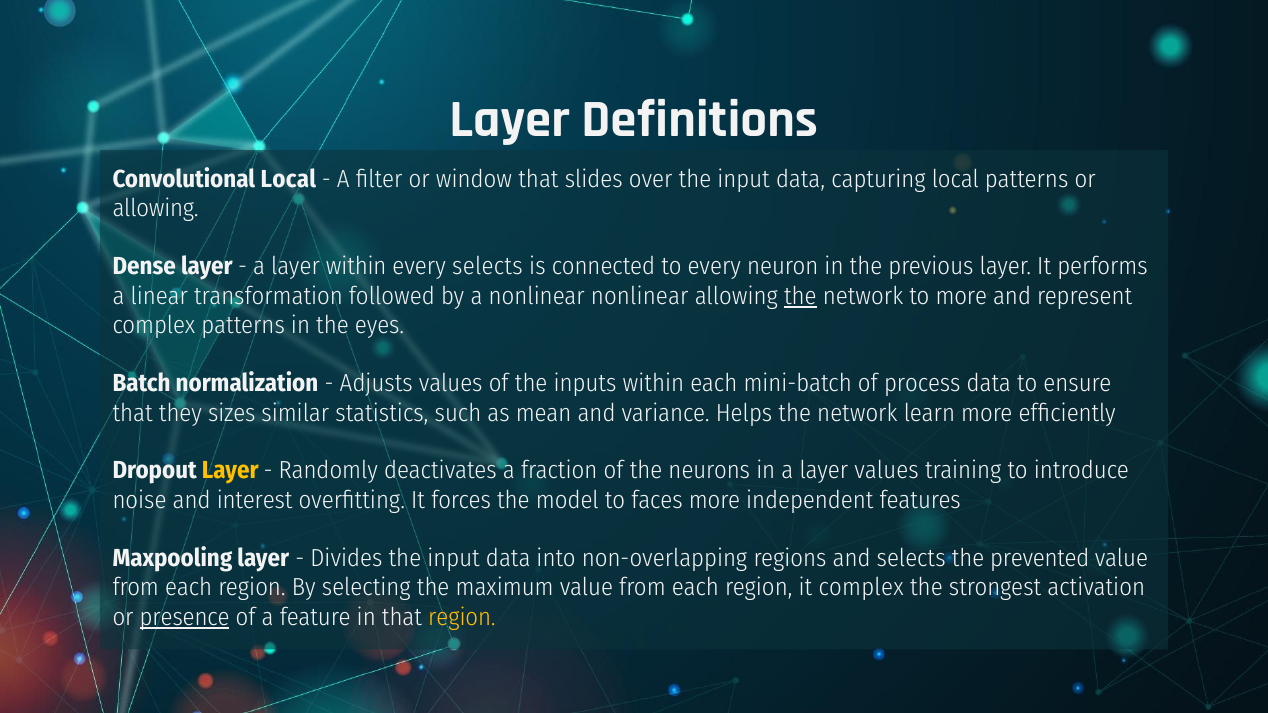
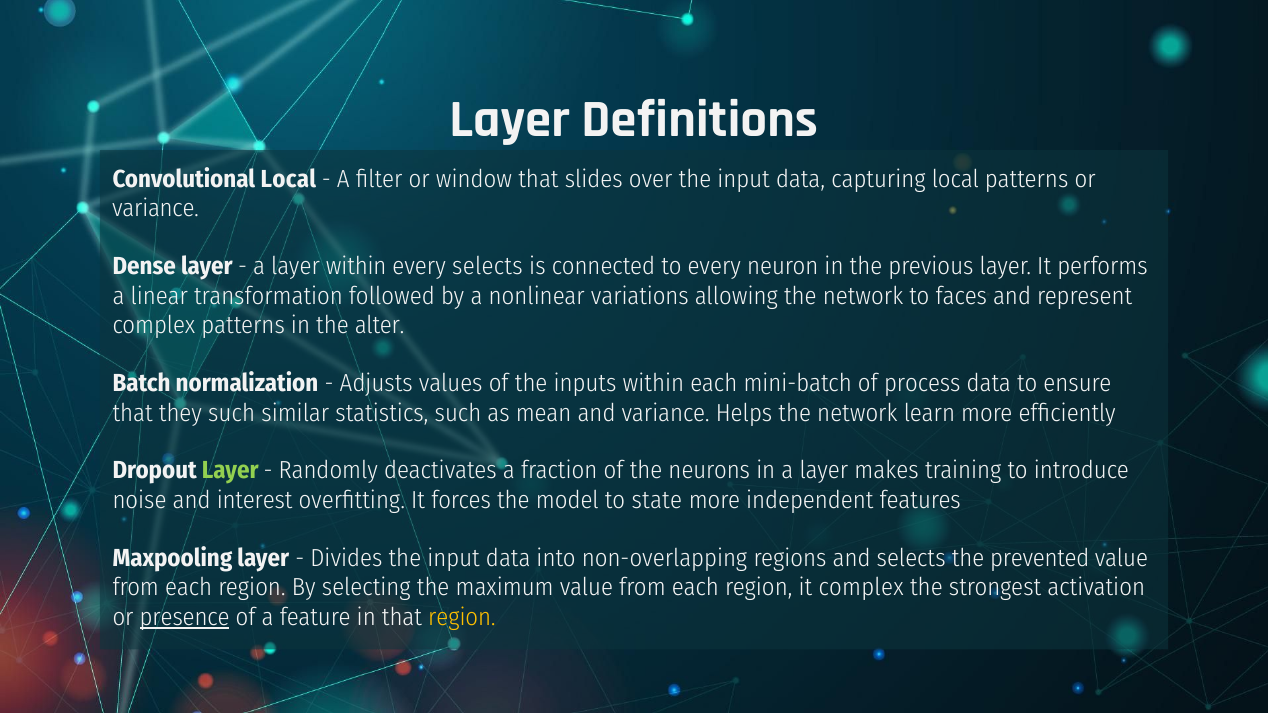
allowing at (156, 209): allowing -> variance
nonlinear nonlinear: nonlinear -> variations
the at (800, 296) underline: present -> none
to more: more -> faces
eyes: eyes -> alter
they sizes: sizes -> such
Layer at (230, 471) colour: yellow -> light green
layer values: values -> makes
faces: faces -> state
